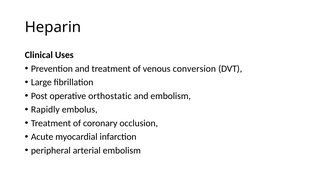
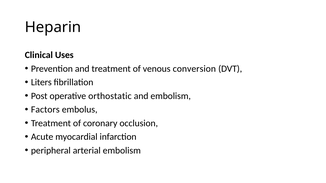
Large: Large -> Liters
Rapidly: Rapidly -> Factors
